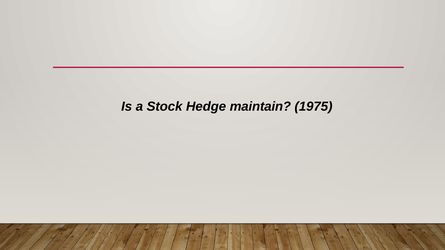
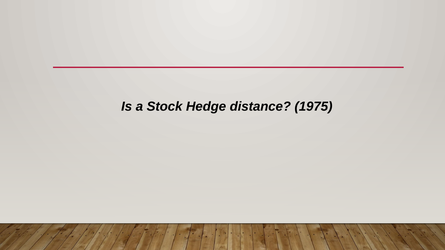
maintain: maintain -> distance
